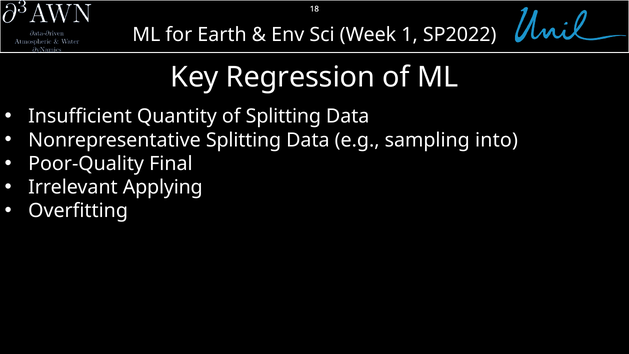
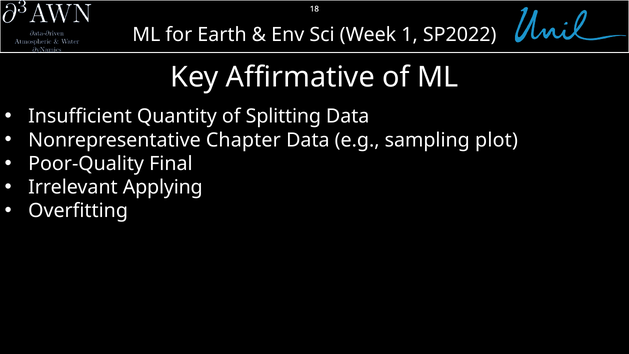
Regression: Regression -> Affirmative
Nonrepresentative Splitting: Splitting -> Chapter
into: into -> plot
